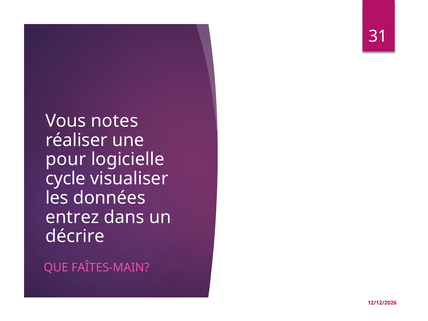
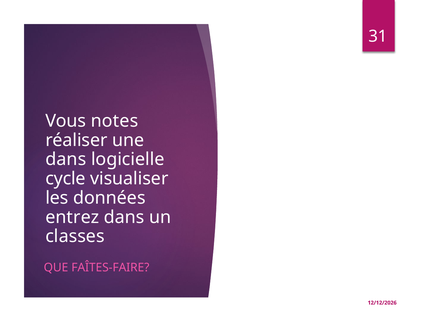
pour at (66, 159): pour -> dans
décrire: décrire -> classes
FAÎTES-MAIN: FAÎTES-MAIN -> FAÎTES-FAIRE
